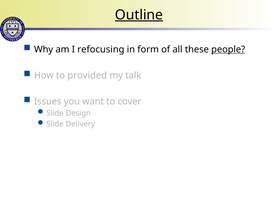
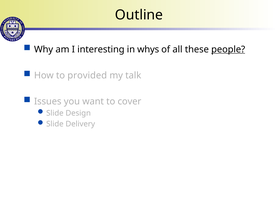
Outline underline: present -> none
refocusing: refocusing -> interesting
form: form -> whys
